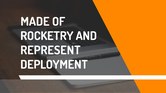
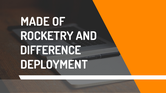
REPRESENT: REPRESENT -> DIFFERENCE
